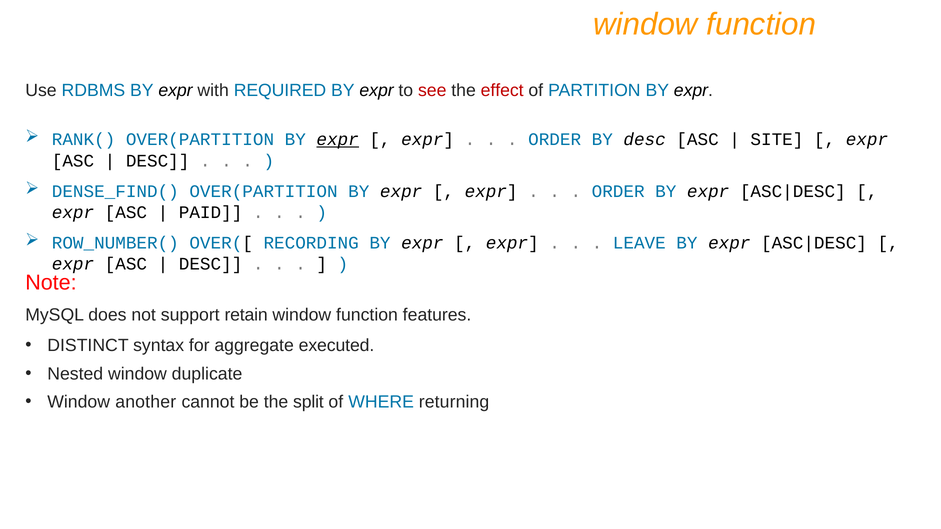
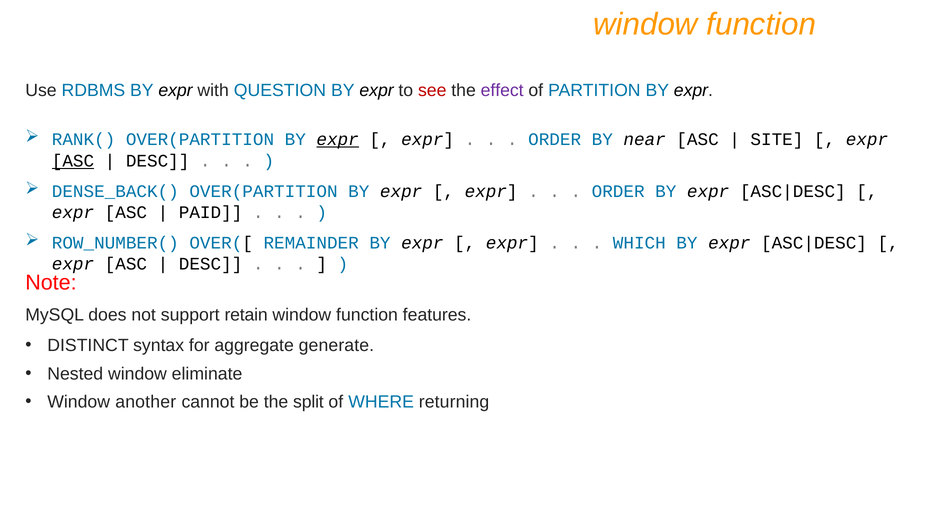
REQUIRED: REQUIRED -> QUESTION
effect colour: red -> purple
BY desc: desc -> near
ASC at (73, 161) underline: none -> present
DENSE_FIND(: DENSE_FIND( -> DENSE_BACK(
RECORDING: RECORDING -> REMAINDER
LEAVE: LEAVE -> WHICH
executed: executed -> generate
duplicate: duplicate -> eliminate
